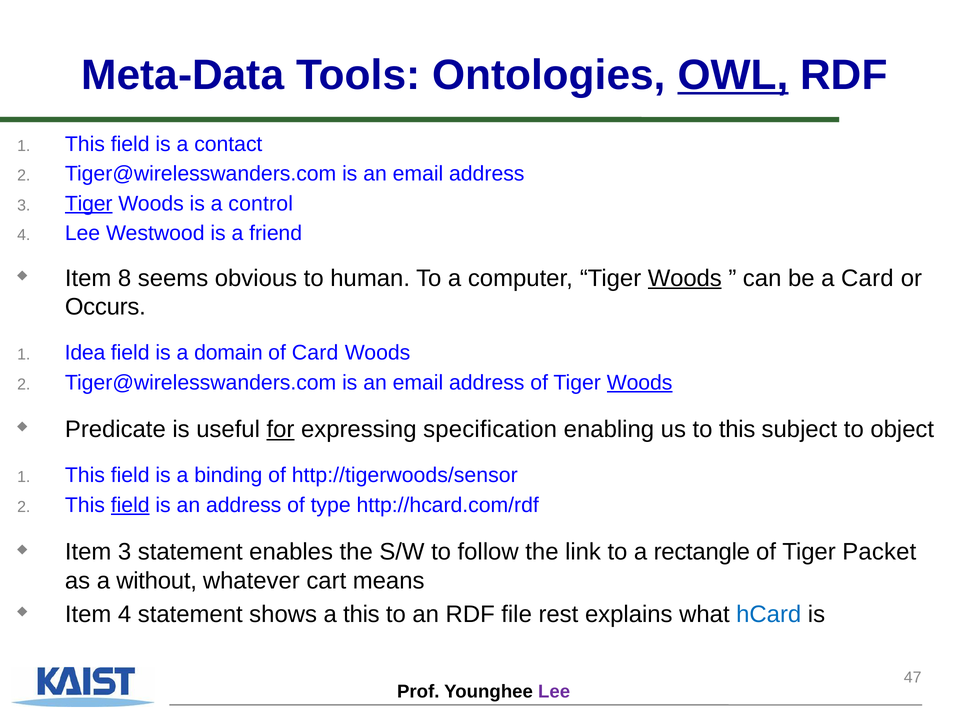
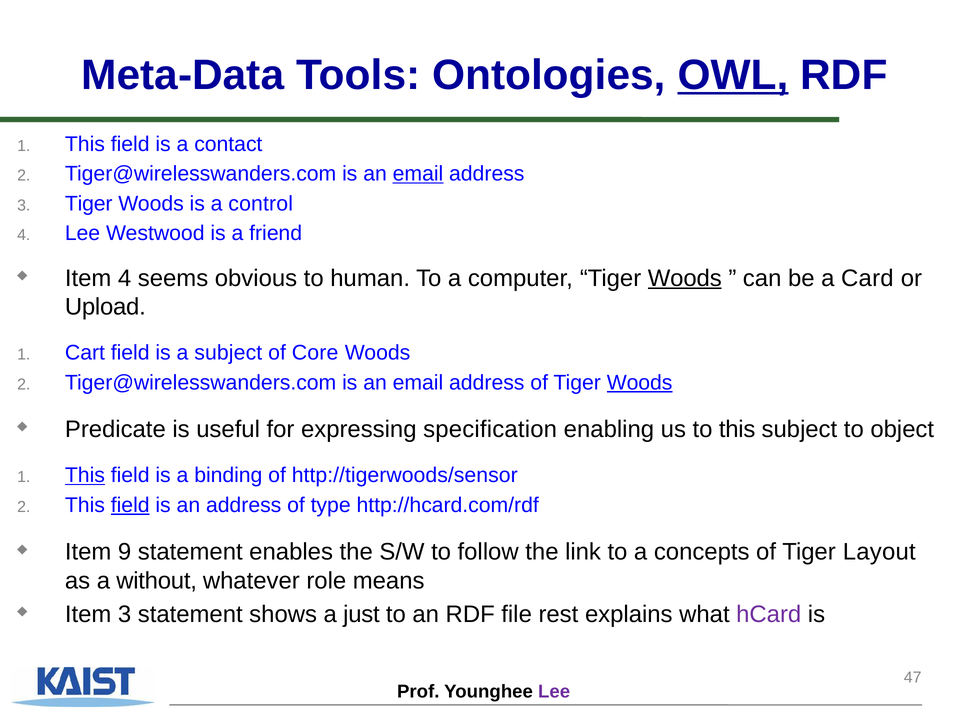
email at (418, 174) underline: none -> present
Tiger at (89, 204) underline: present -> none
Item 8: 8 -> 4
Occurs: Occurs -> Upload
Idea: Idea -> Cart
a domain: domain -> subject
of Card: Card -> Core
for underline: present -> none
This at (85, 475) underline: none -> present
Item 3: 3 -> 9
rectangle: rectangle -> concepts
Packet: Packet -> Layout
cart: cart -> role
Item 4: 4 -> 3
a this: this -> just
hCard colour: blue -> purple
